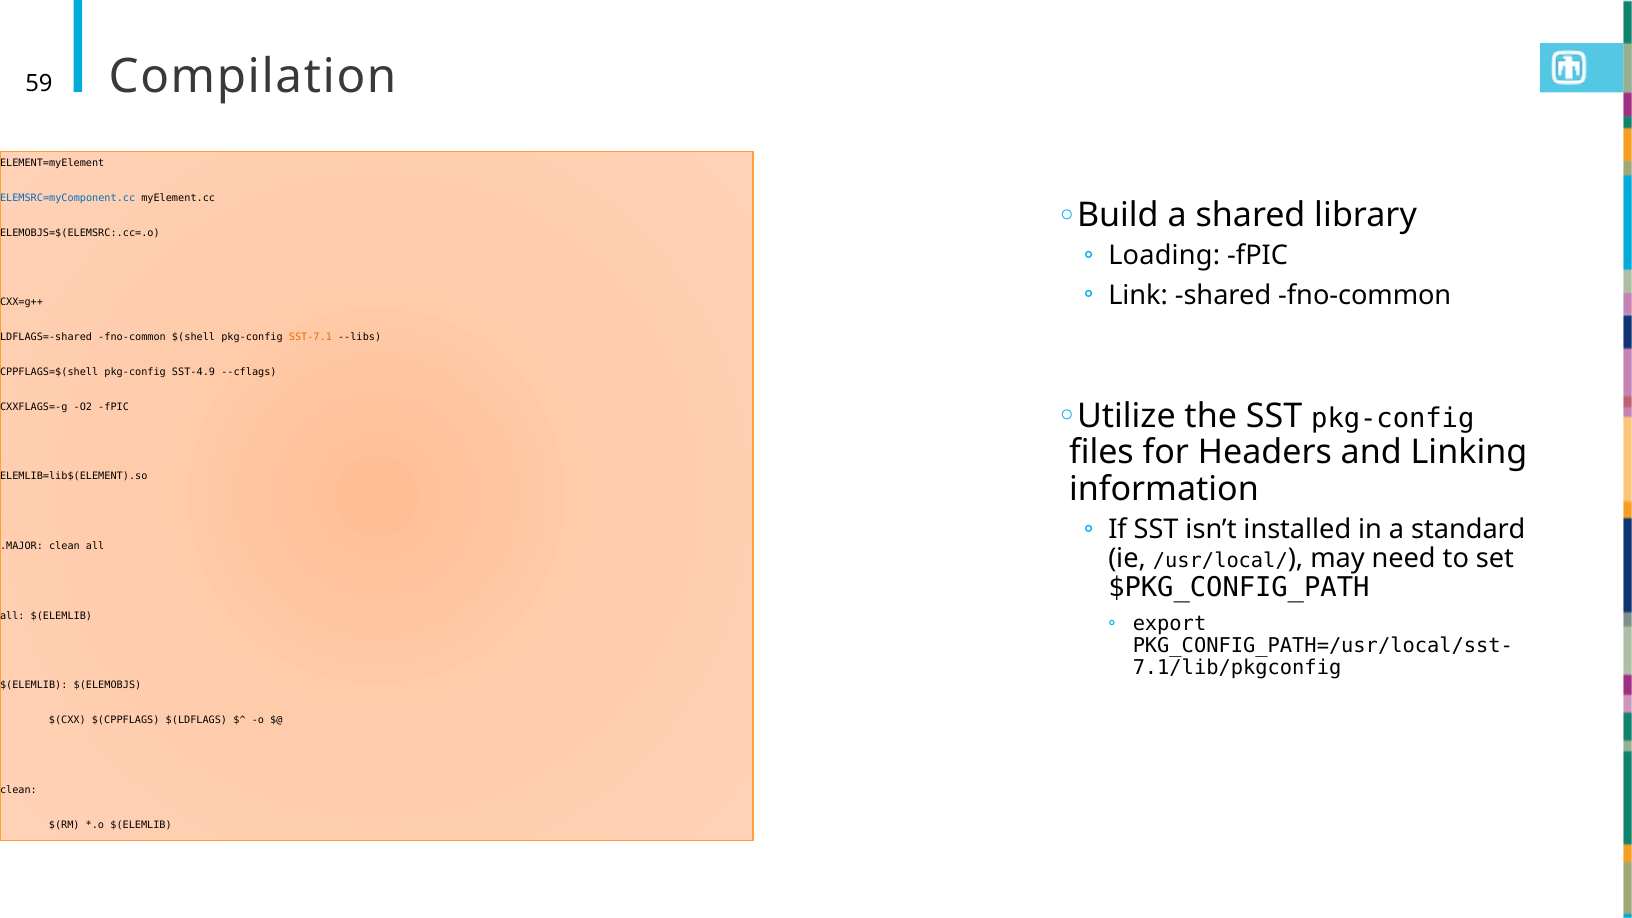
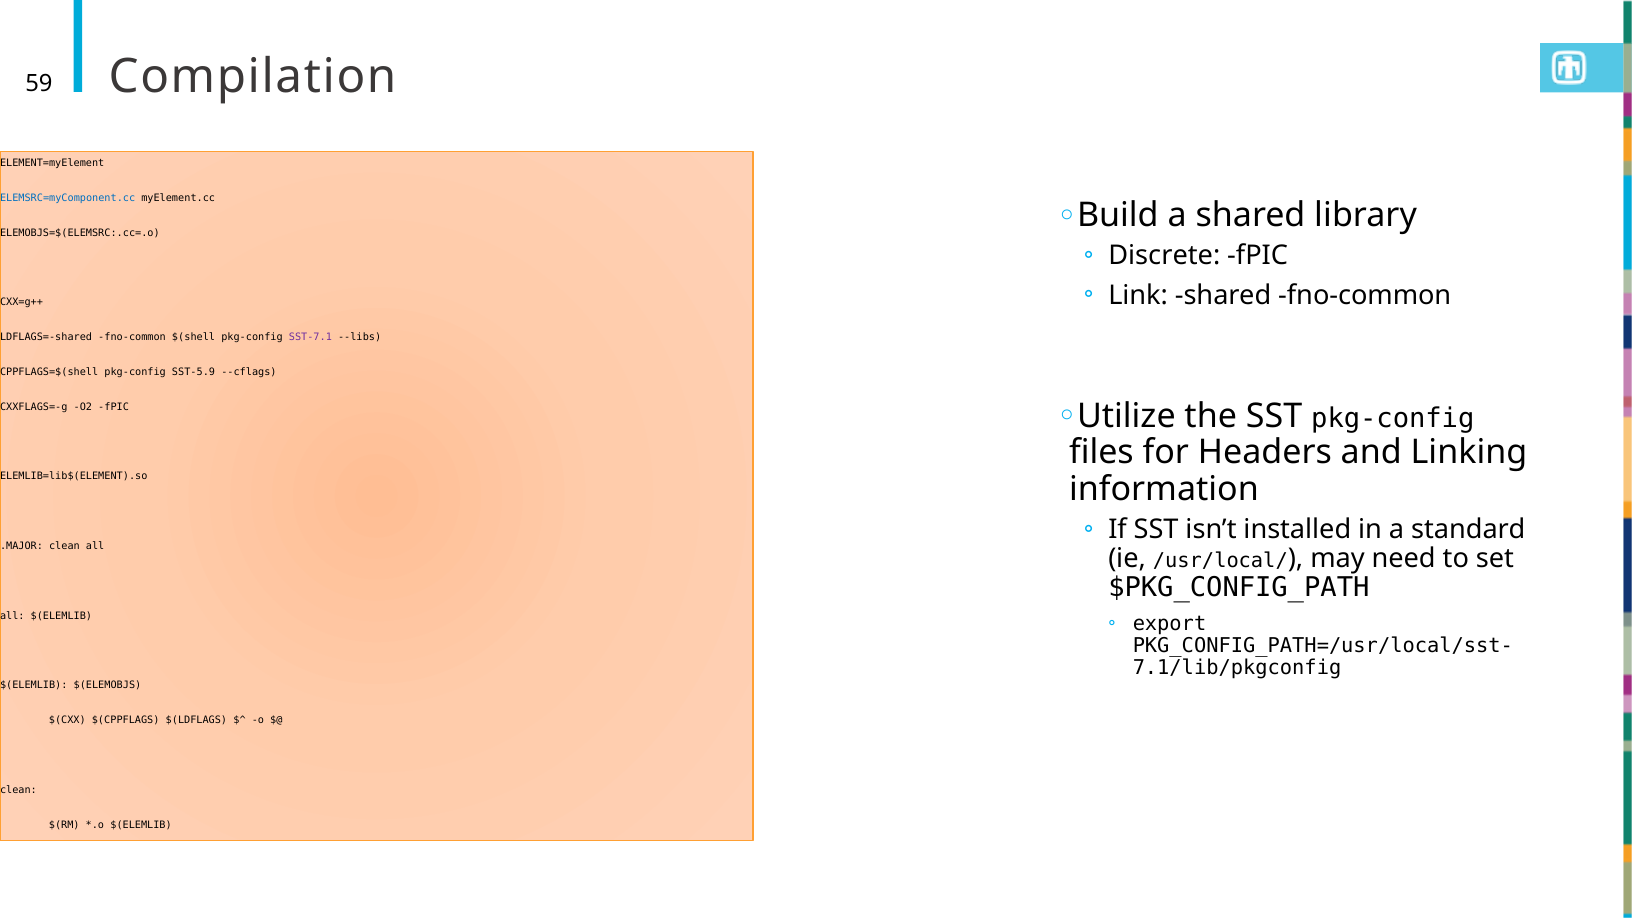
Loading: Loading -> Discrete
SST-7.1 colour: orange -> purple
SST-4.9: SST-4.9 -> SST-5.9
